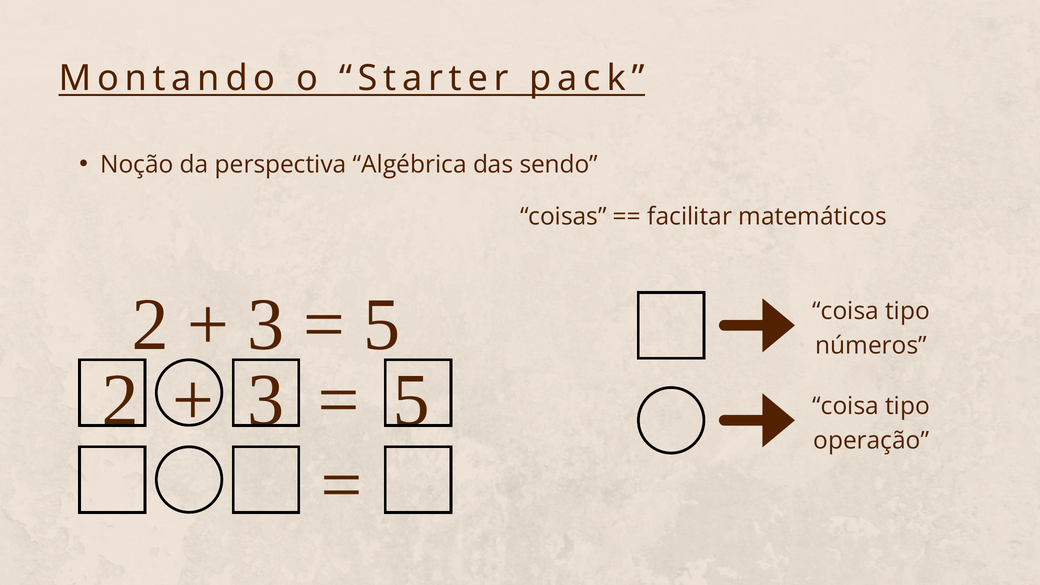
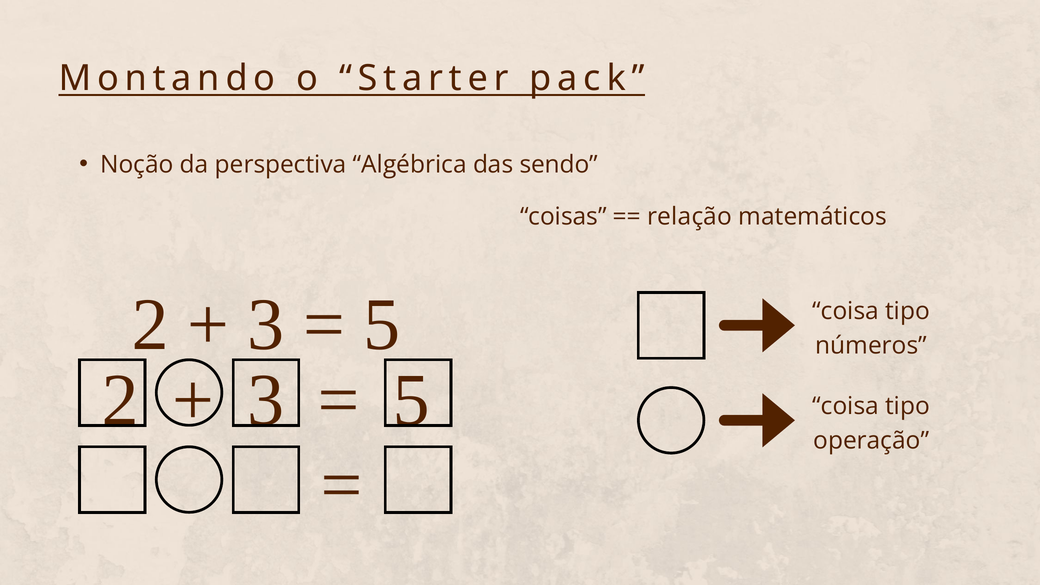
facilitar: facilitar -> relação
